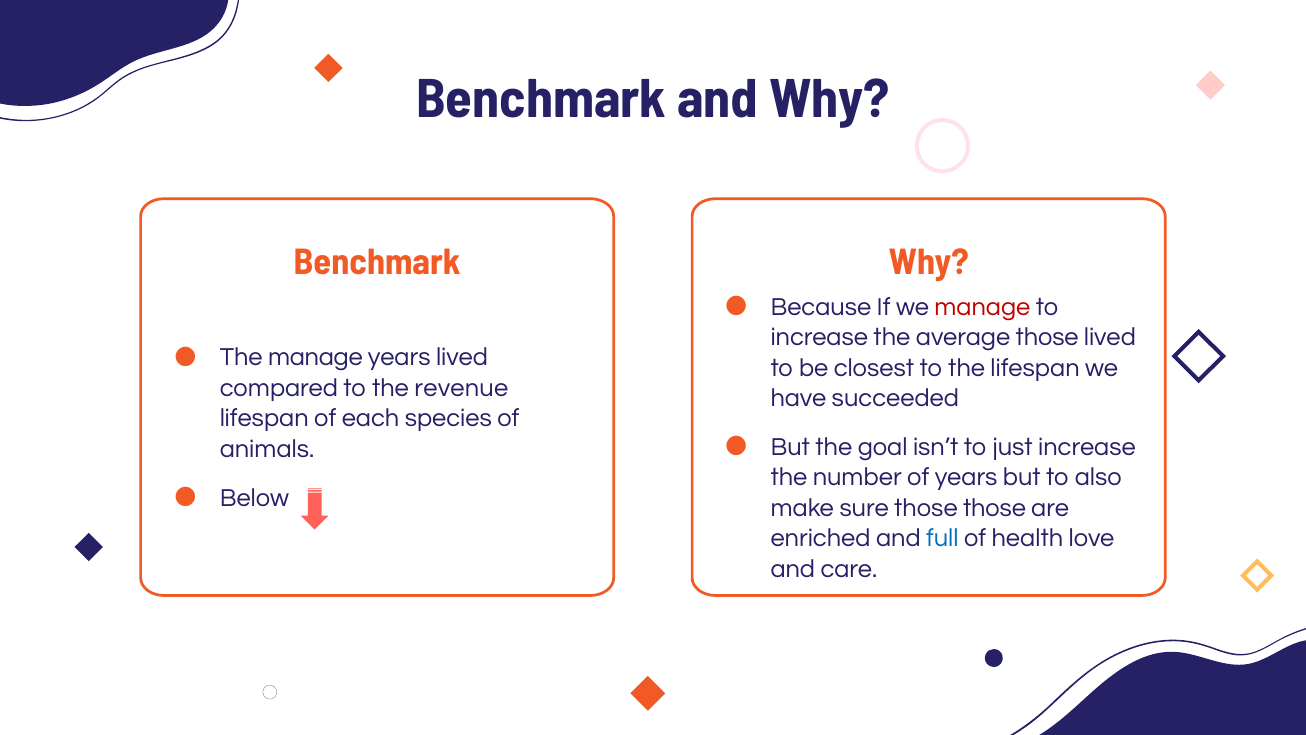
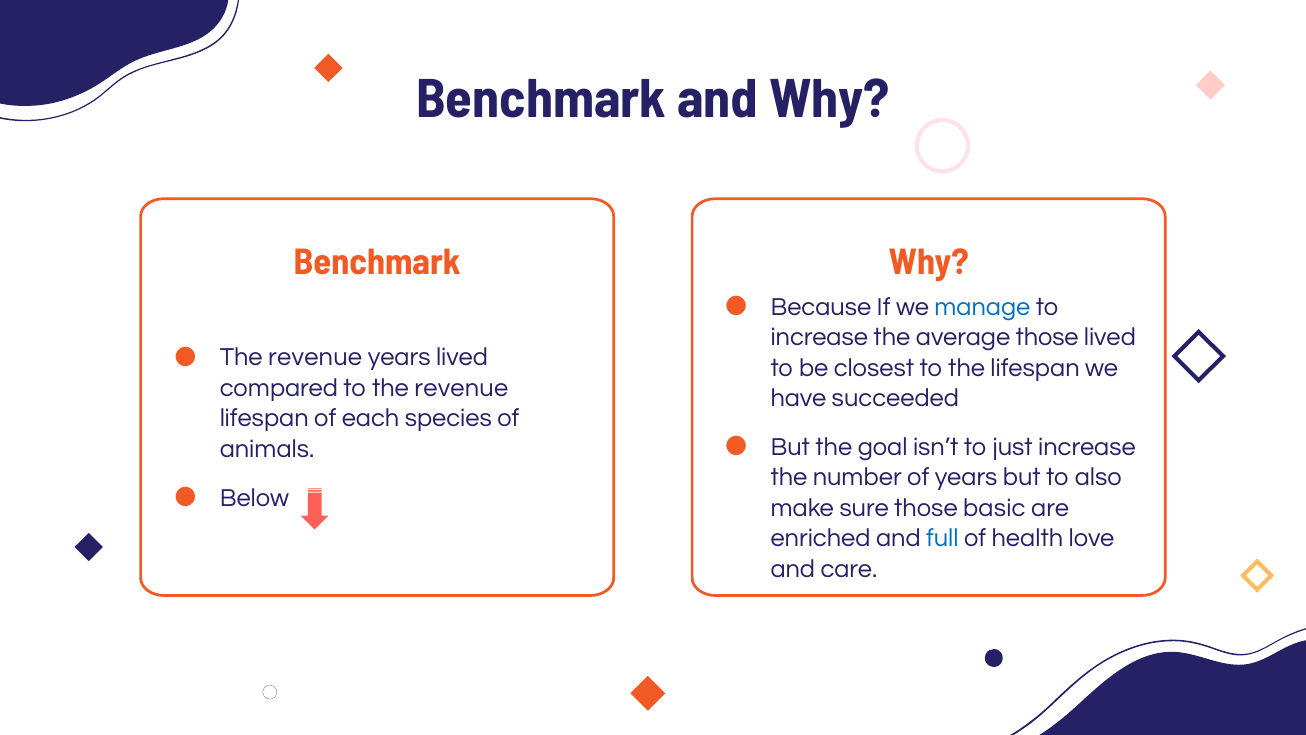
manage at (982, 307) colour: red -> blue
manage at (315, 357): manage -> revenue
those those: those -> basic
